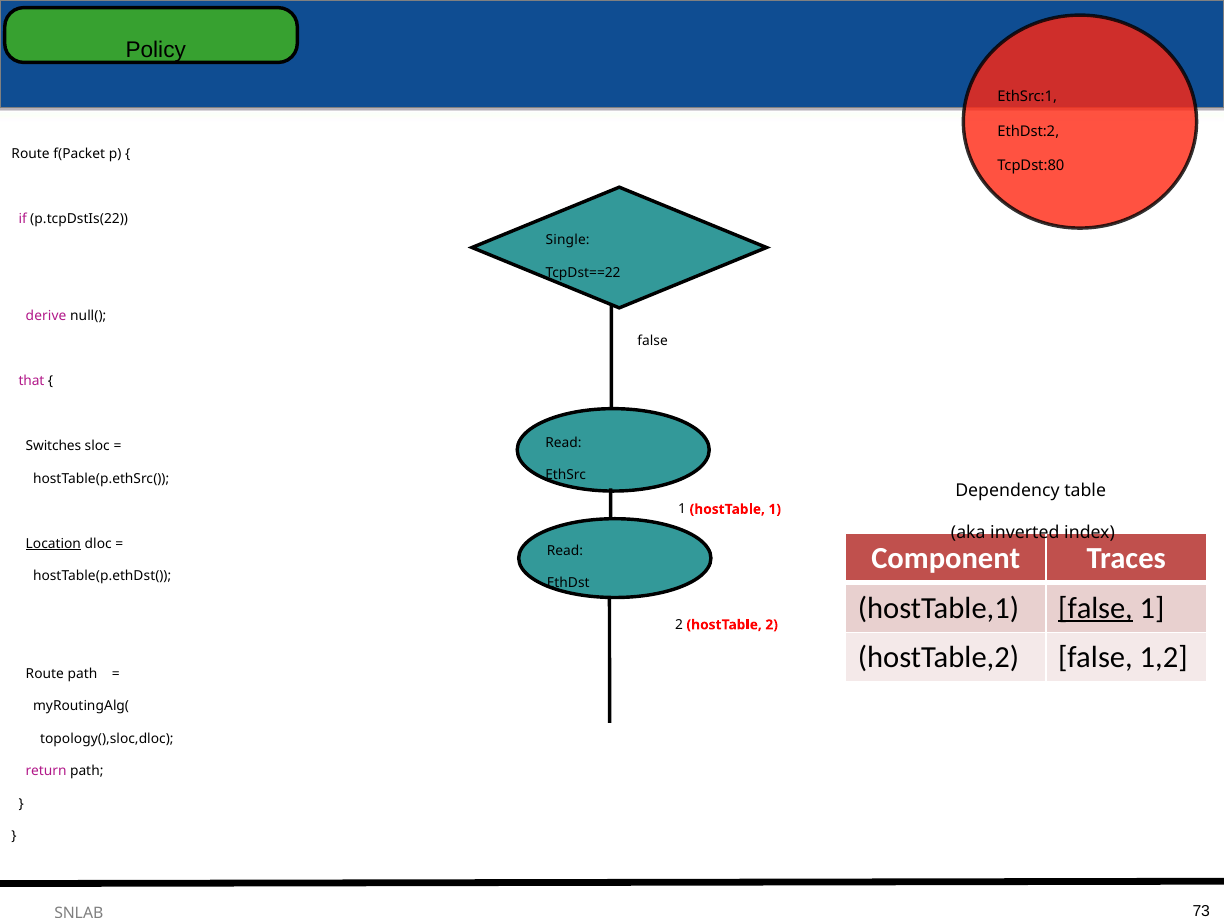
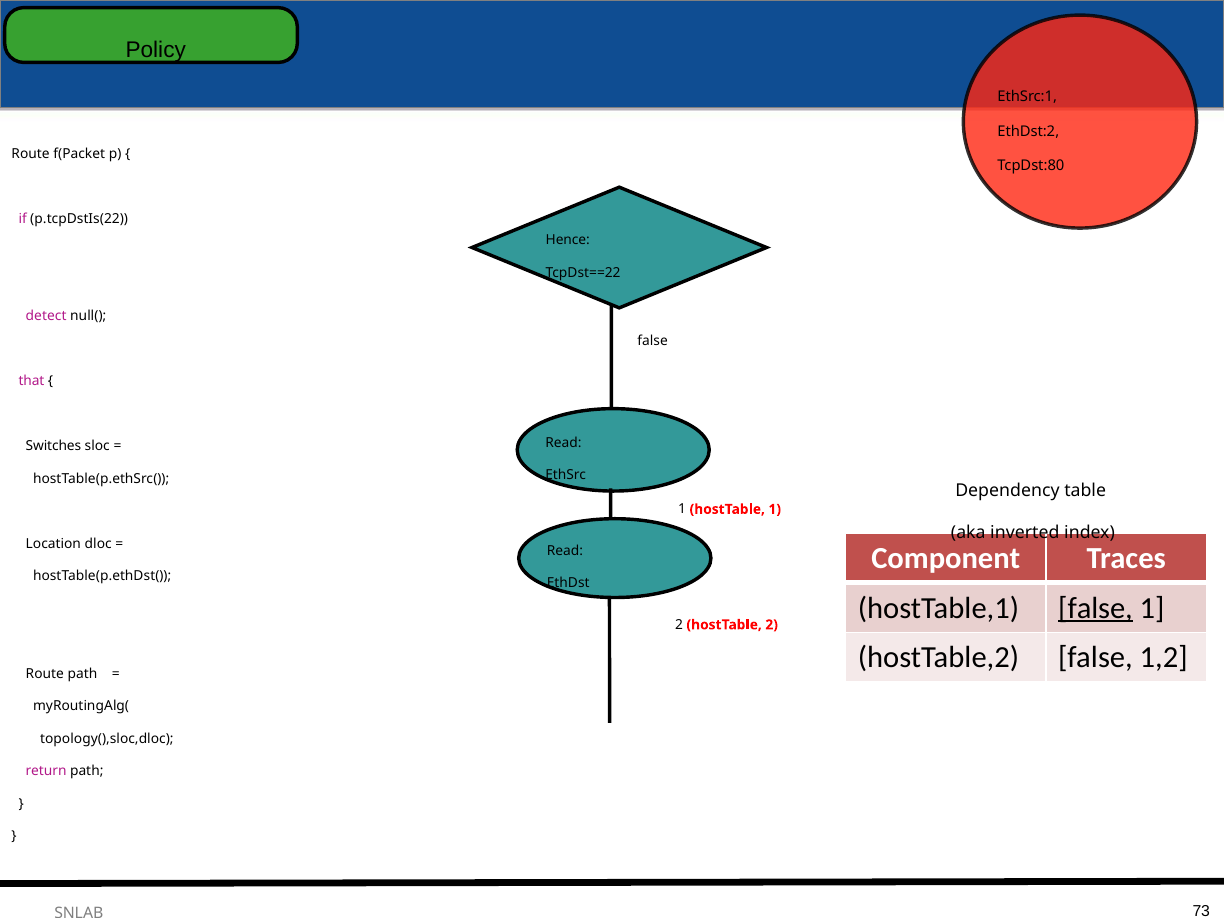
Single: Single -> Hence
derive: derive -> detect
Location underline: present -> none
